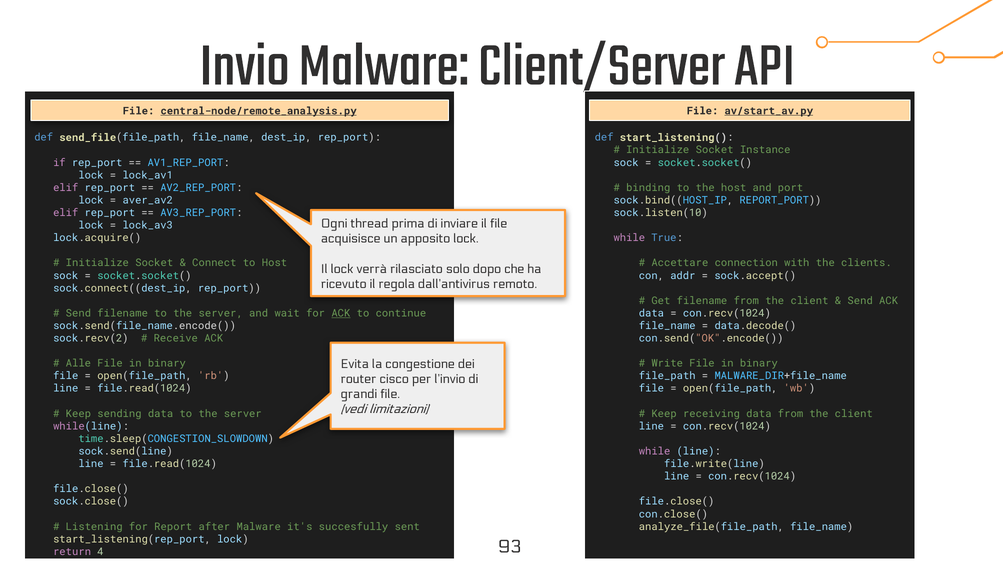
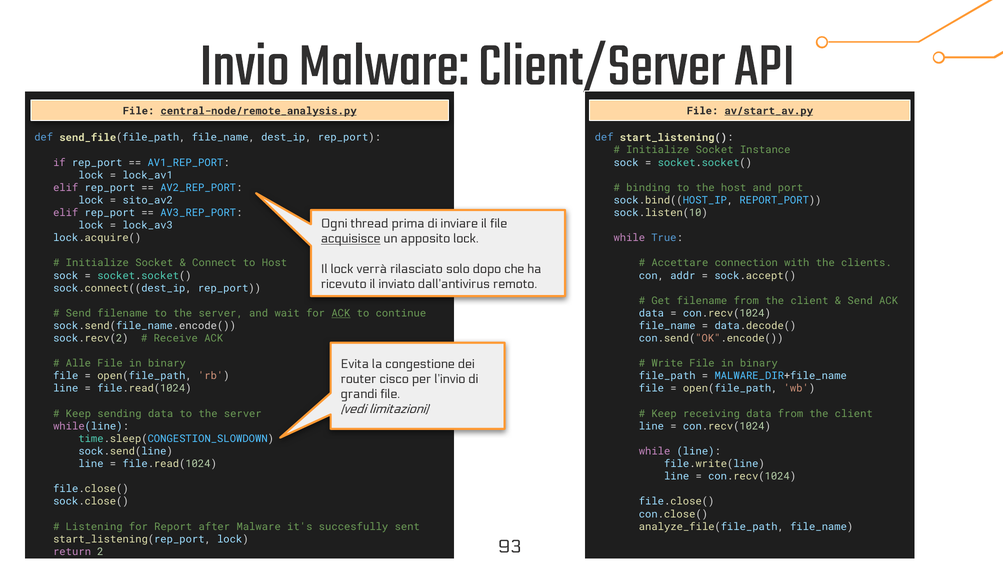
aver_av2: aver_av2 -> sito_av2
acquisisce underline: none -> present
regola: regola -> inviato
4: 4 -> 2
